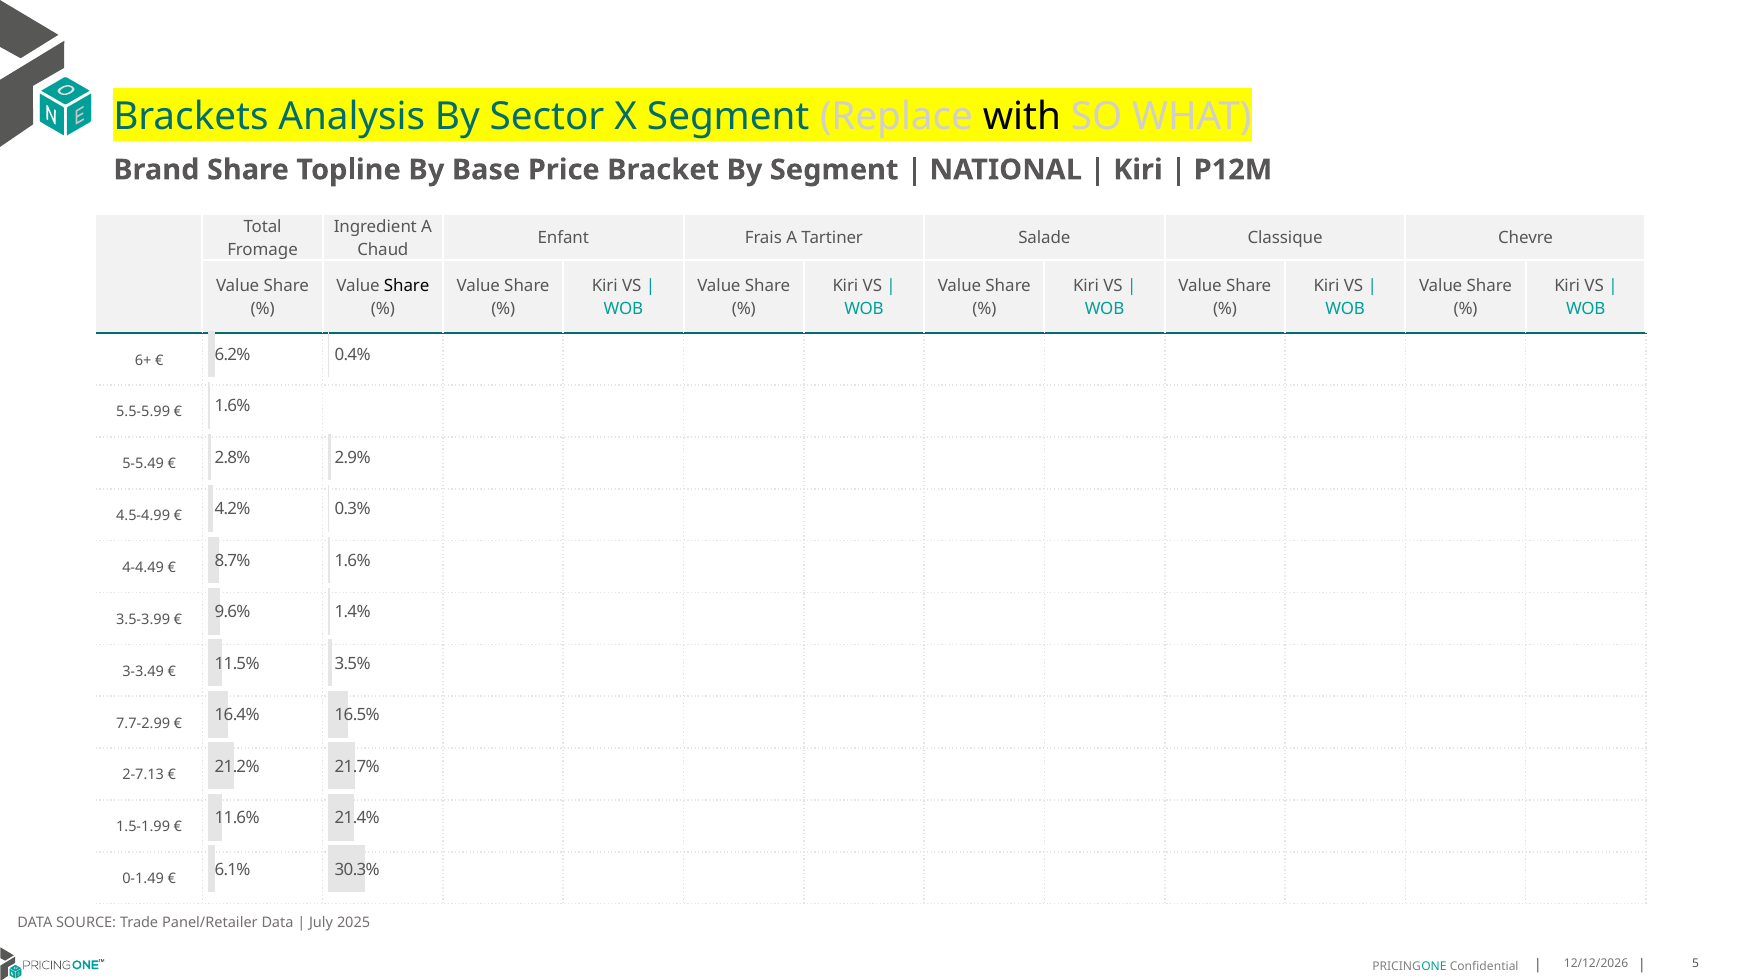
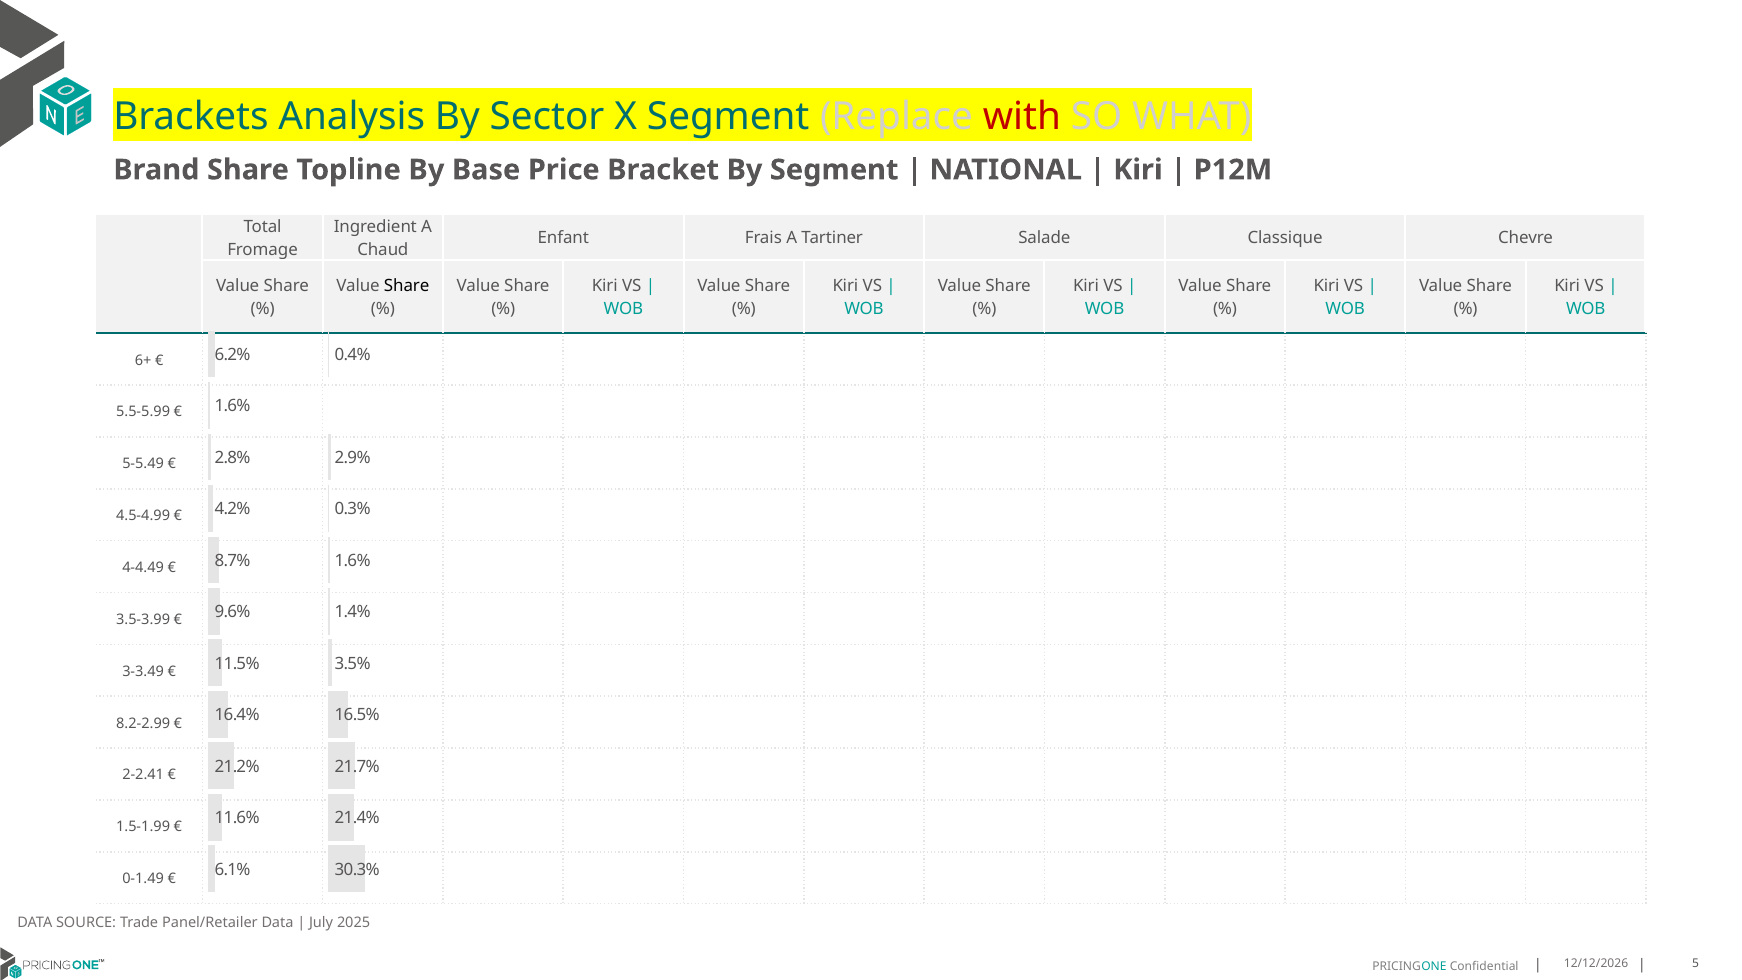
with colour: black -> red
7.7-2.99: 7.7-2.99 -> 8.2-2.99
2-7.13: 2-7.13 -> 2-2.41
